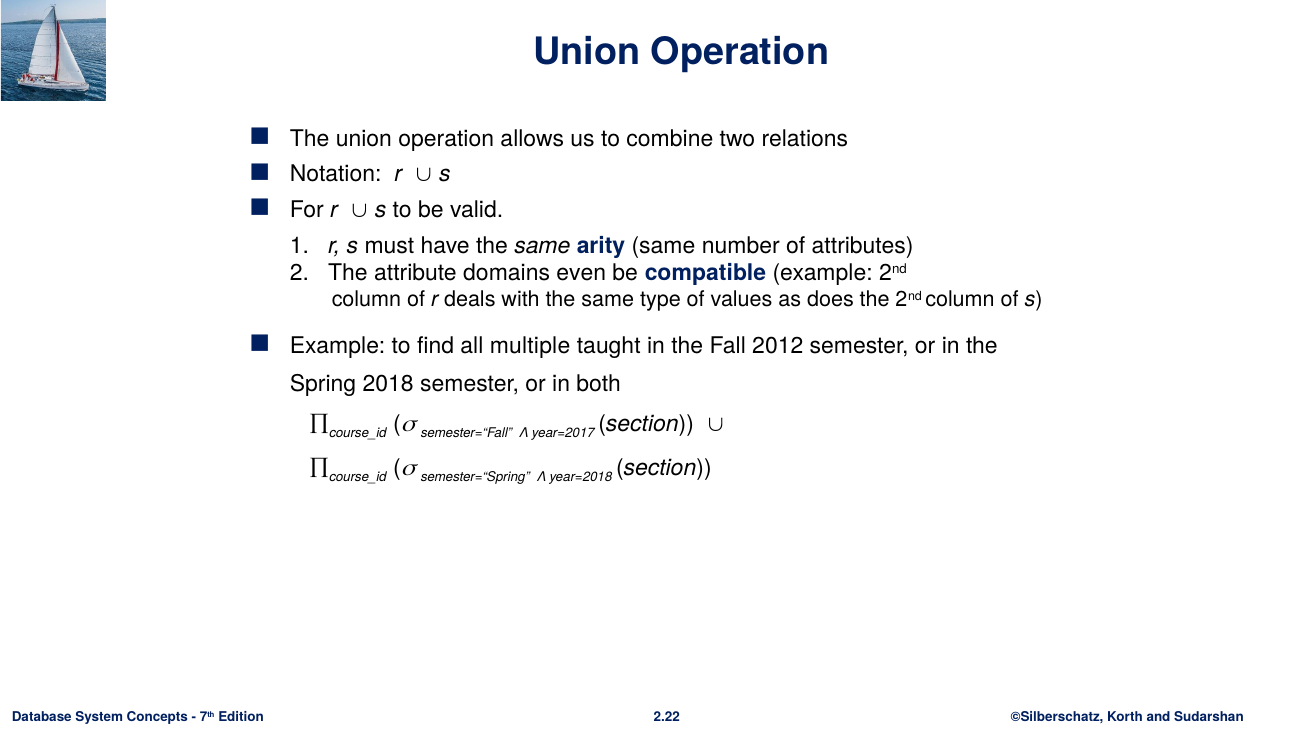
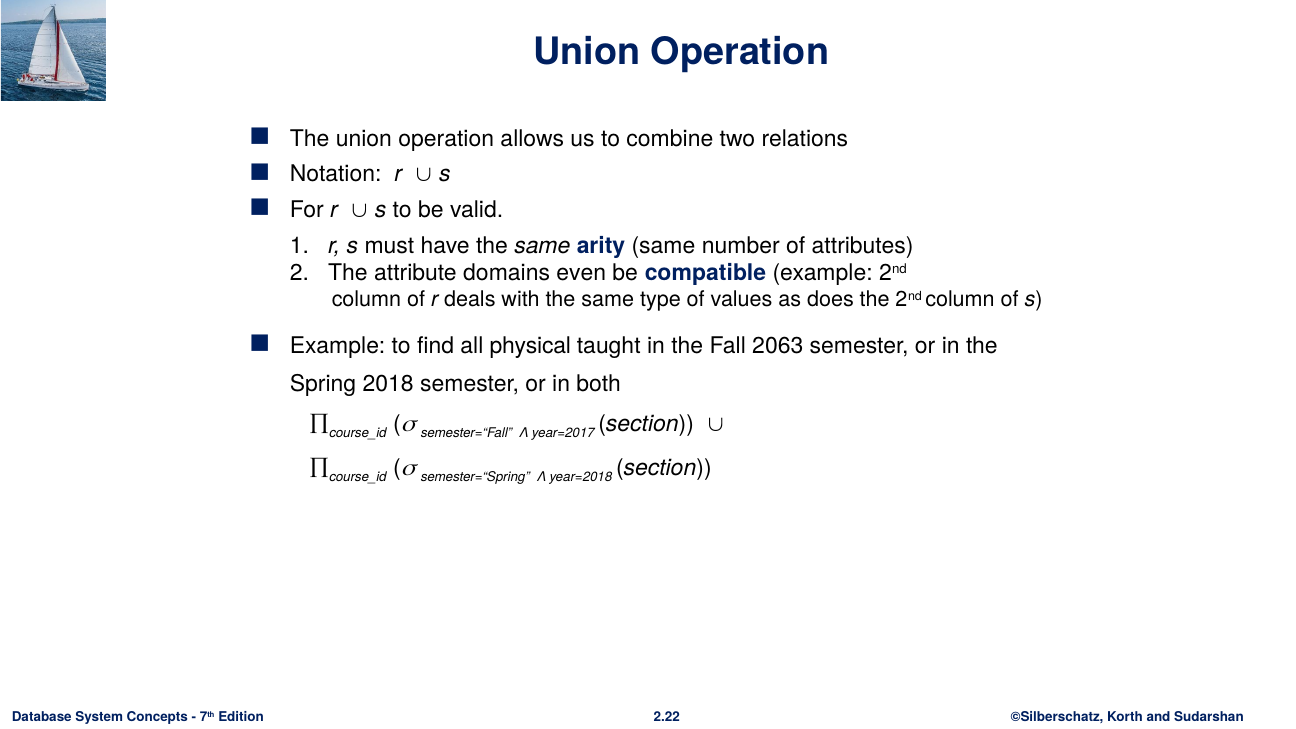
multiple: multiple -> physical
2012: 2012 -> 2063
